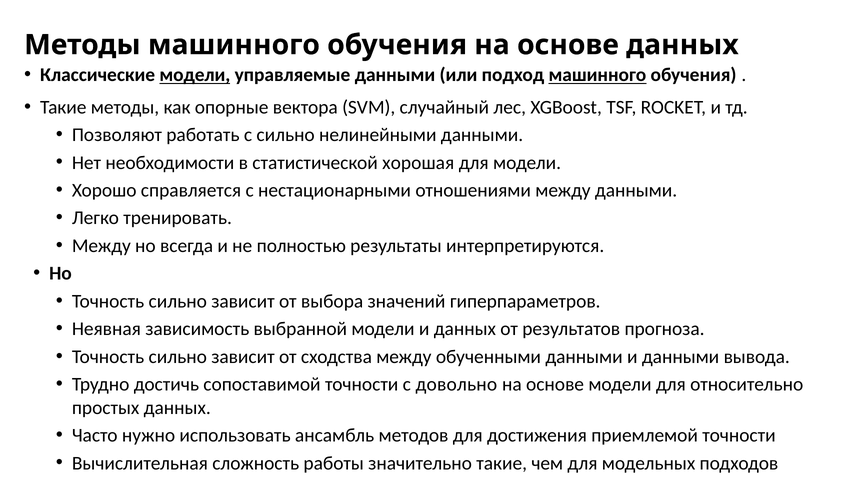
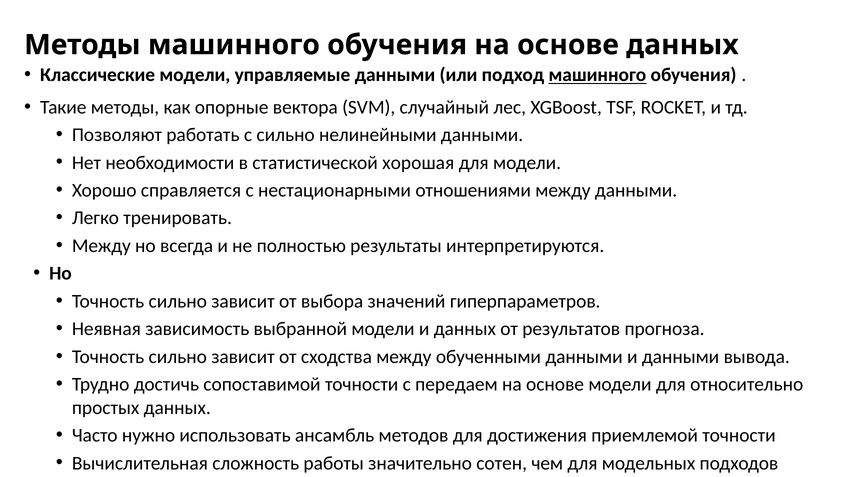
модели at (195, 75) underline: present -> none
довольно: довольно -> передаем
значительно такие: такие -> сотен
